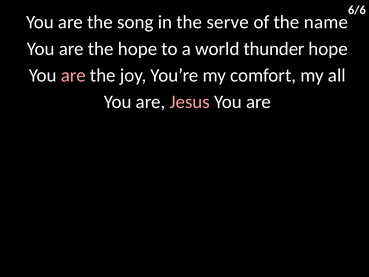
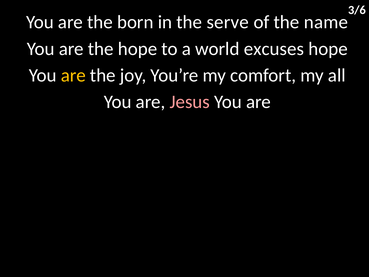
6/6: 6/6 -> 3/6
song: song -> born
thunder: thunder -> excuses
are at (73, 75) colour: pink -> yellow
